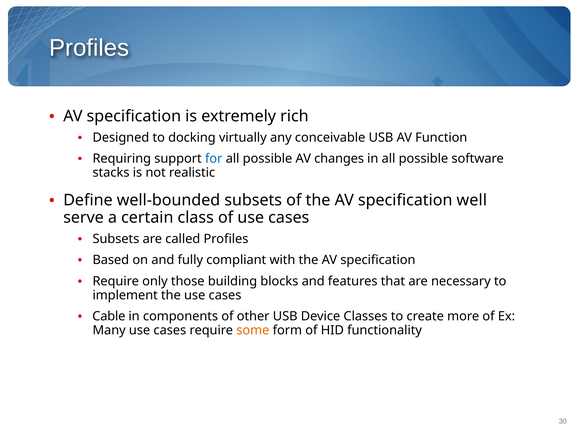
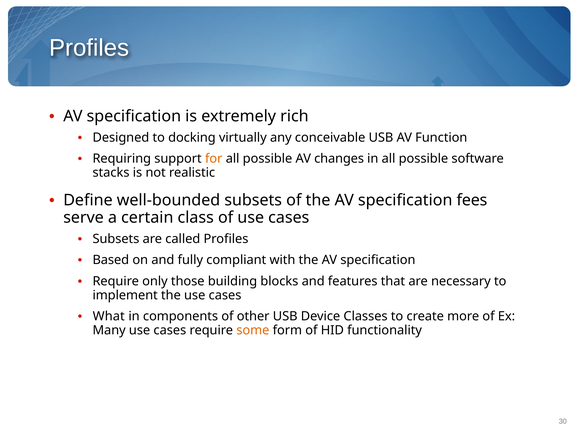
for colour: blue -> orange
well: well -> fees
Cable: Cable -> What
